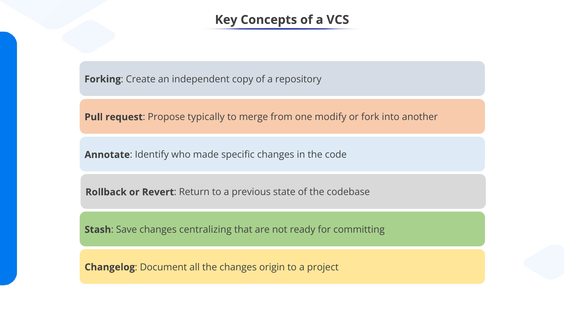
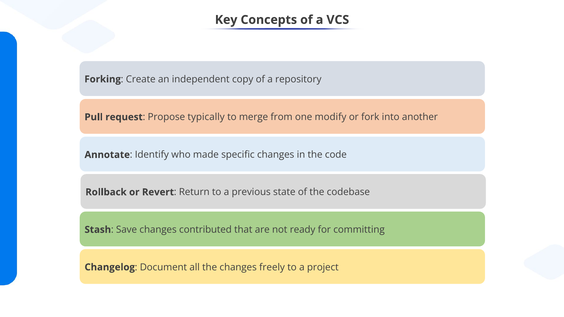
centralizing: centralizing -> contributed
origin: origin -> freely
